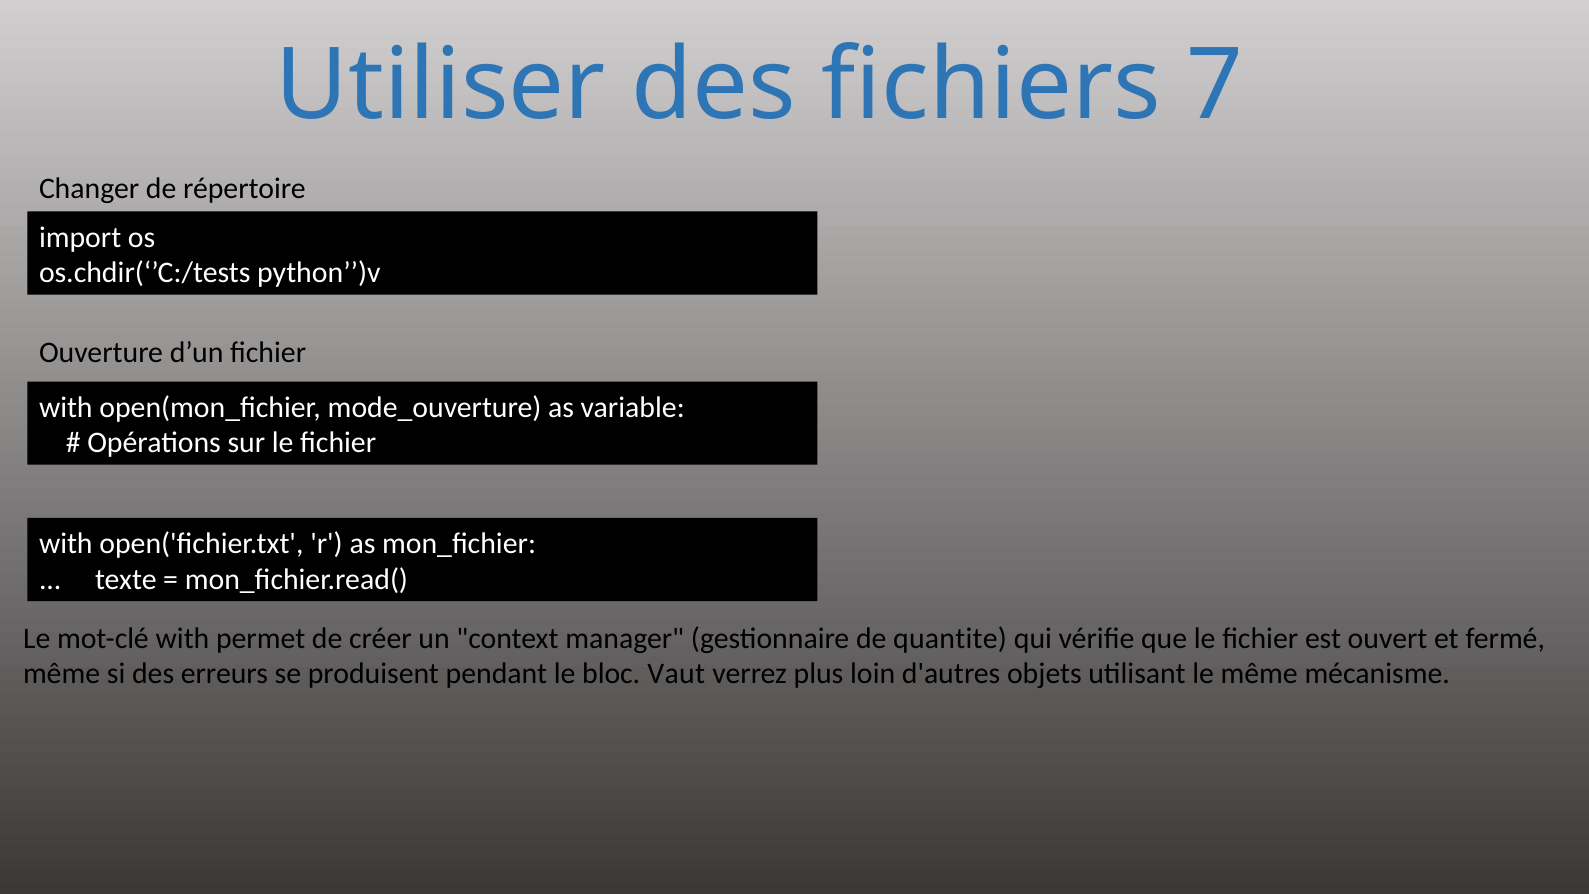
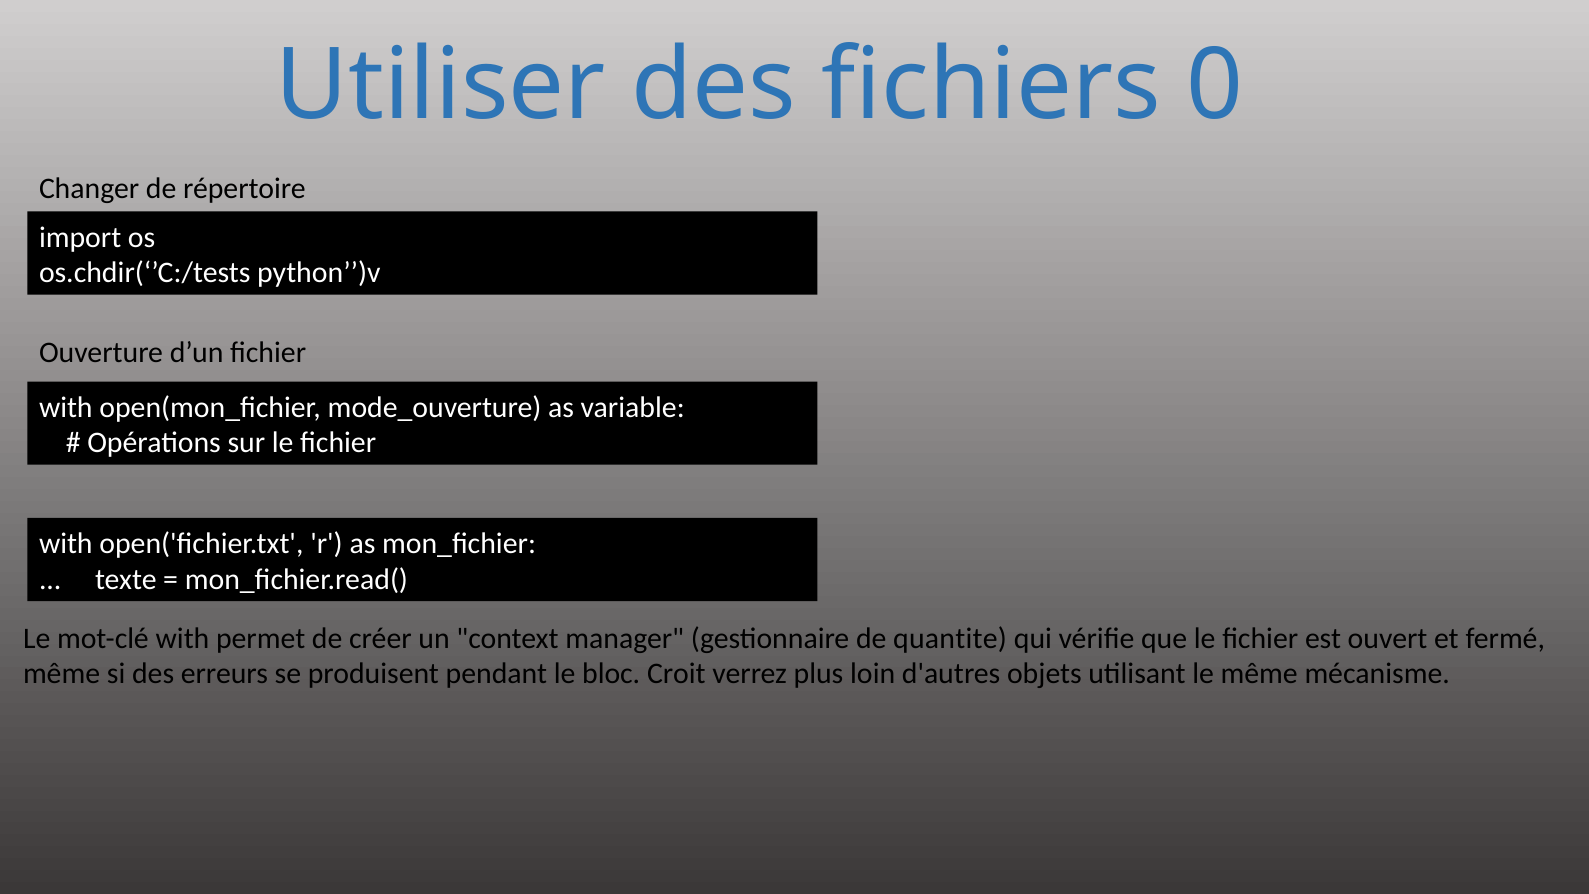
7: 7 -> 0
Vaut: Vaut -> Croit
